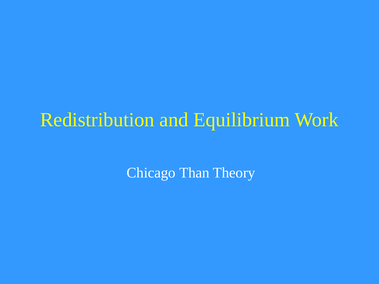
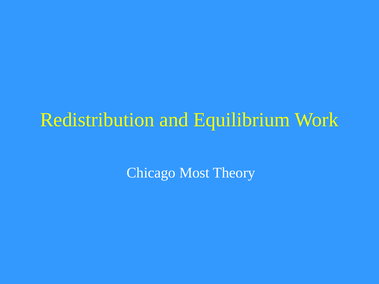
Than: Than -> Most
